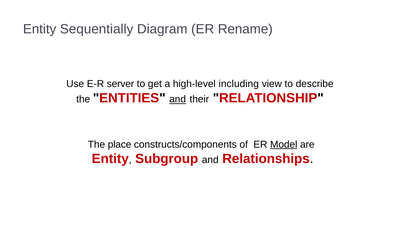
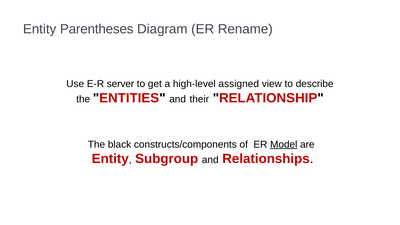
Sequentially: Sequentially -> Parentheses
including: including -> assigned
and at (178, 99) underline: present -> none
place: place -> black
